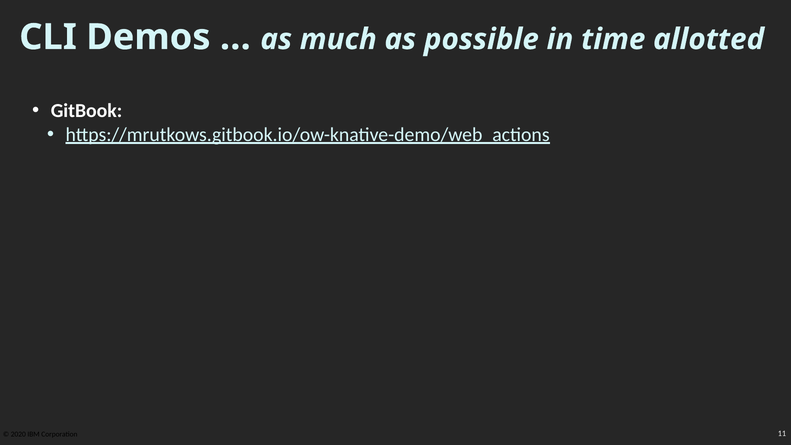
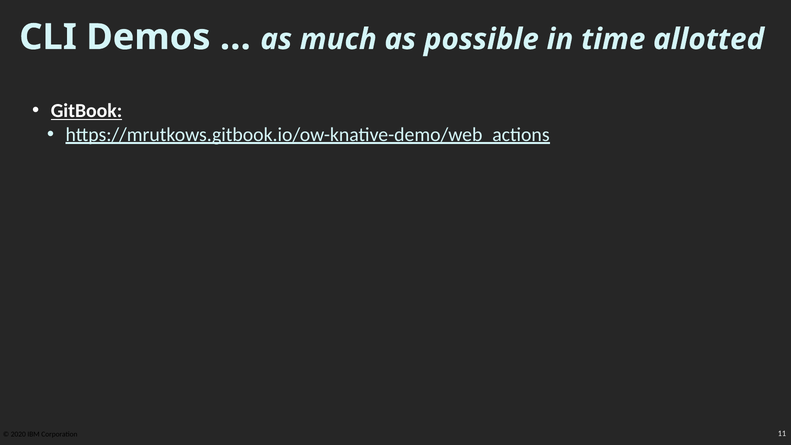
GitBook underline: none -> present
